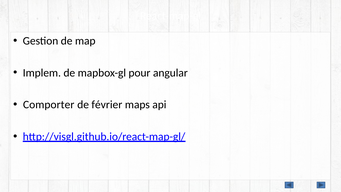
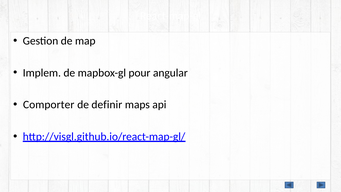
février: février -> definir
